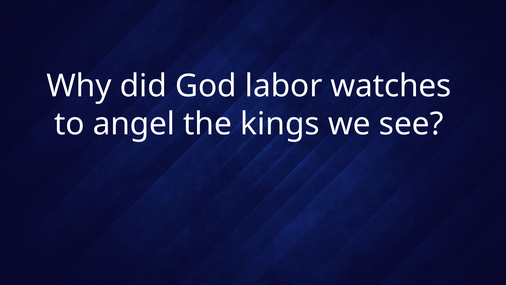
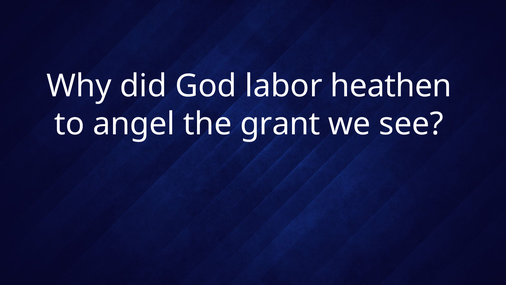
watches: watches -> heathen
kings: kings -> grant
